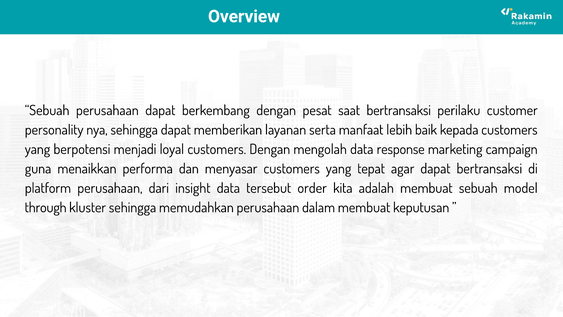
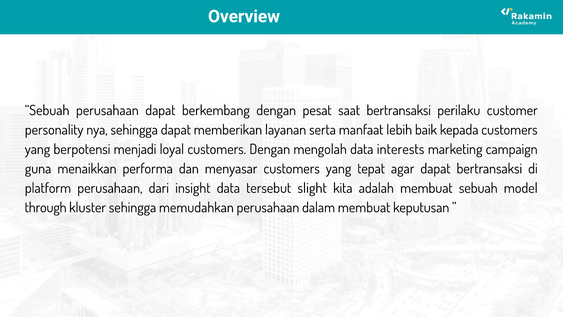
response: response -> interests
order: order -> slight
